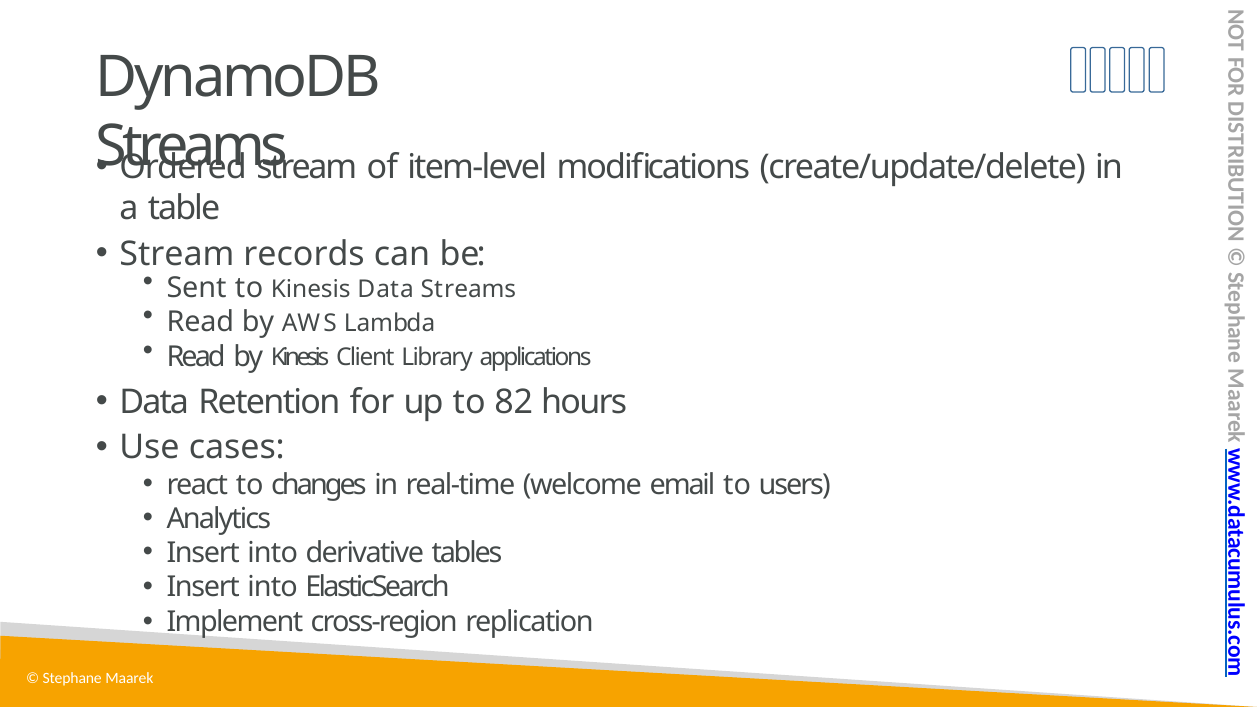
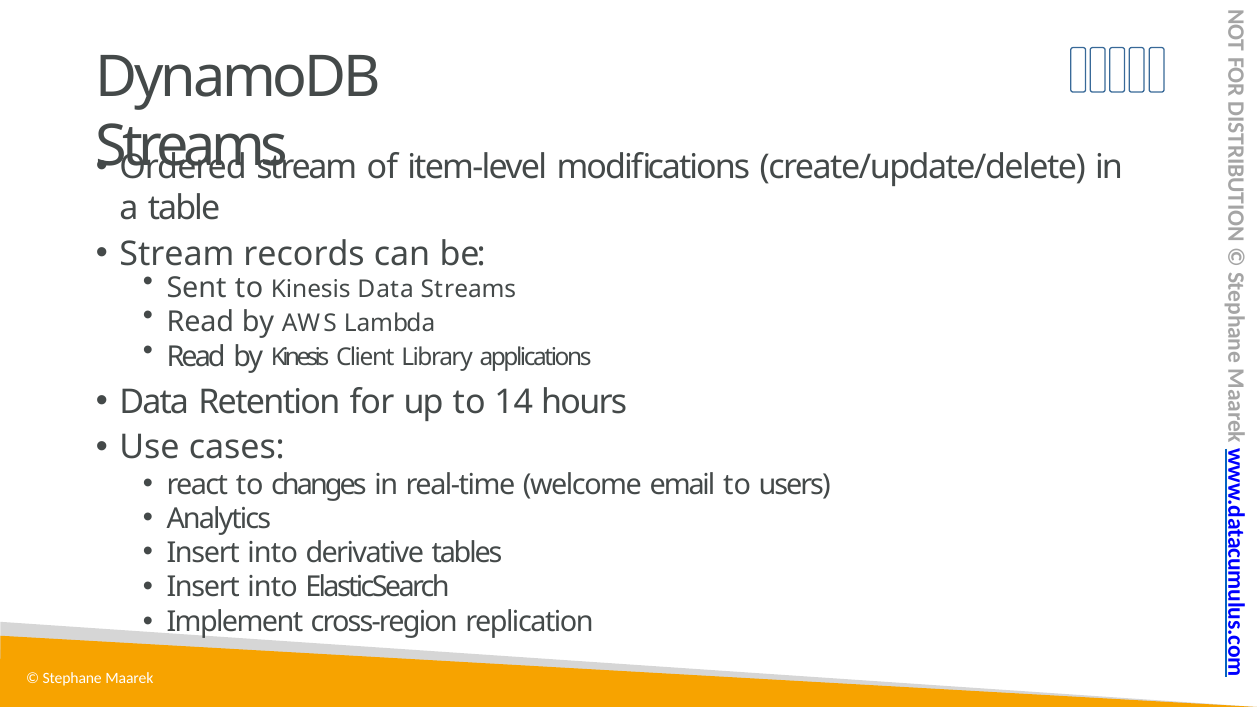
82: 82 -> 14
